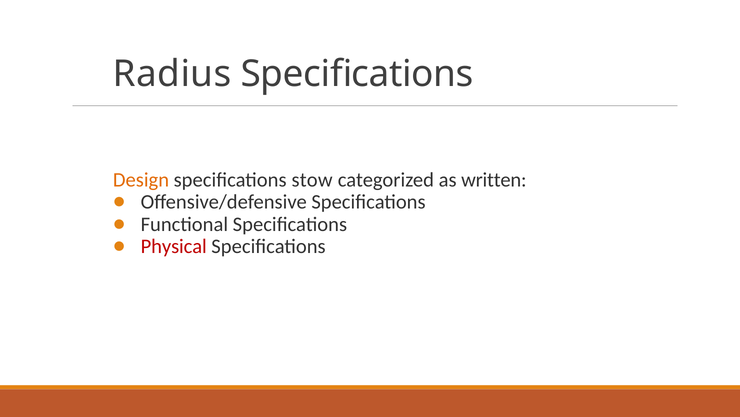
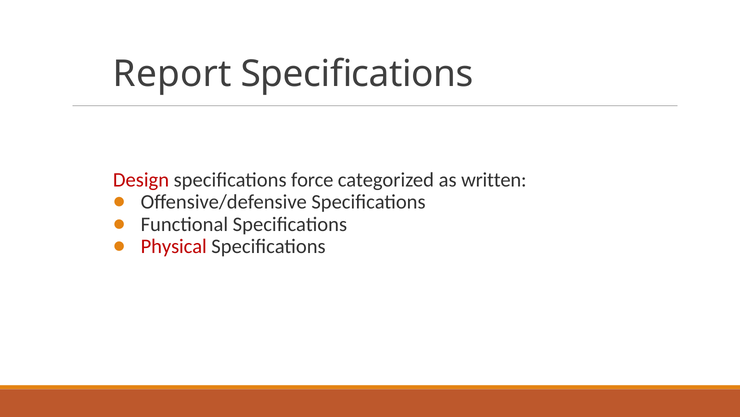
Radius: Radius -> Report
Design colour: orange -> red
stow: stow -> force
